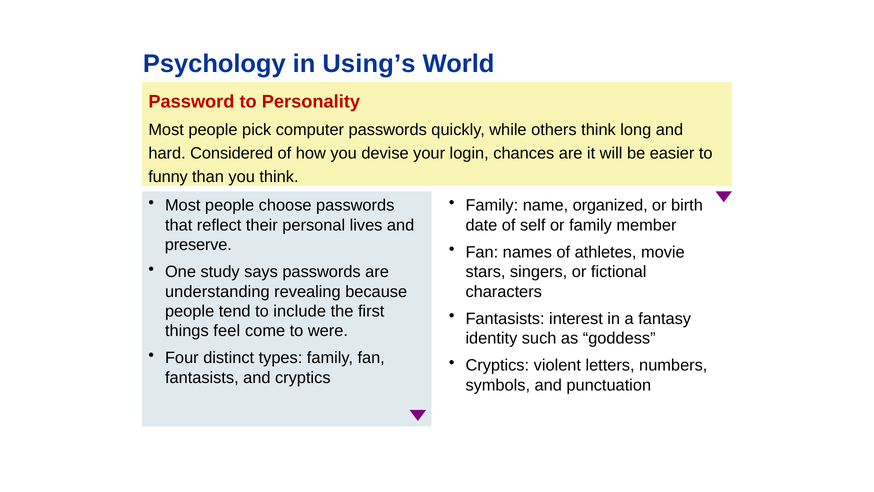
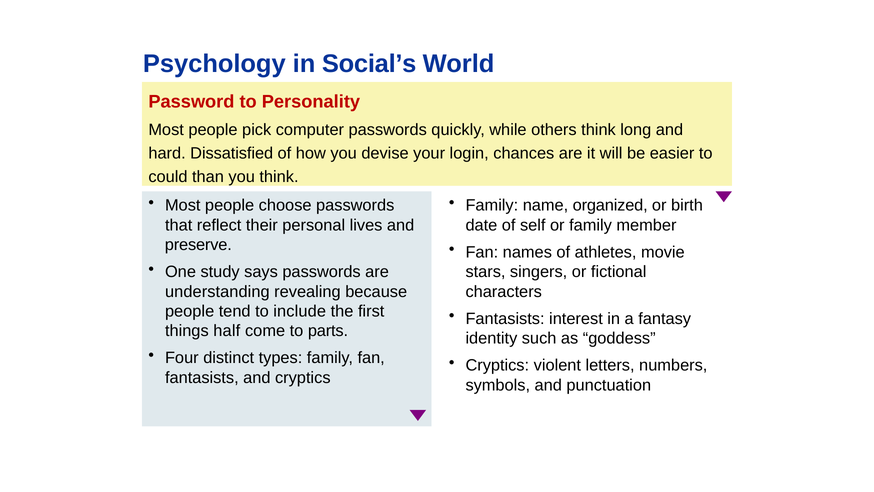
Using’s: Using’s -> Social’s
Considered: Considered -> Dissatisfied
funny: funny -> could
feel: feel -> half
were: were -> parts
